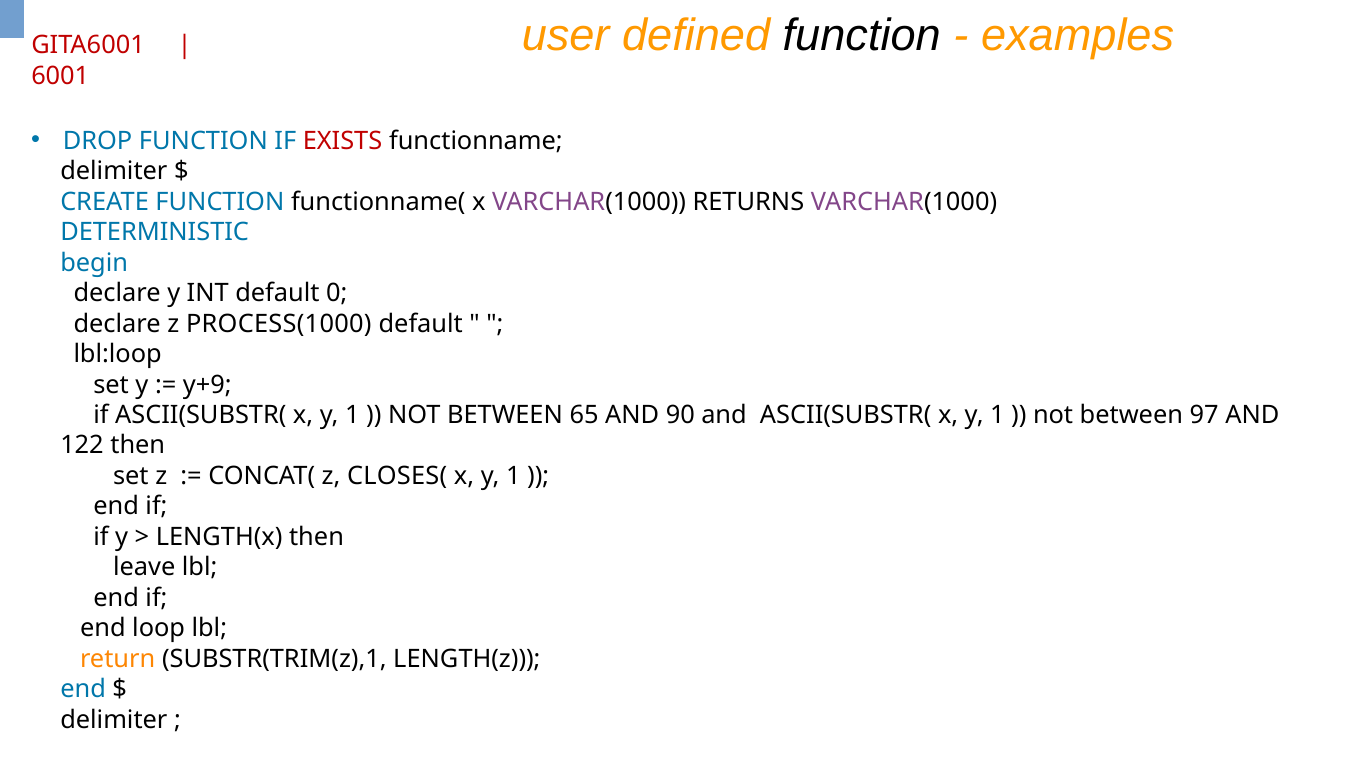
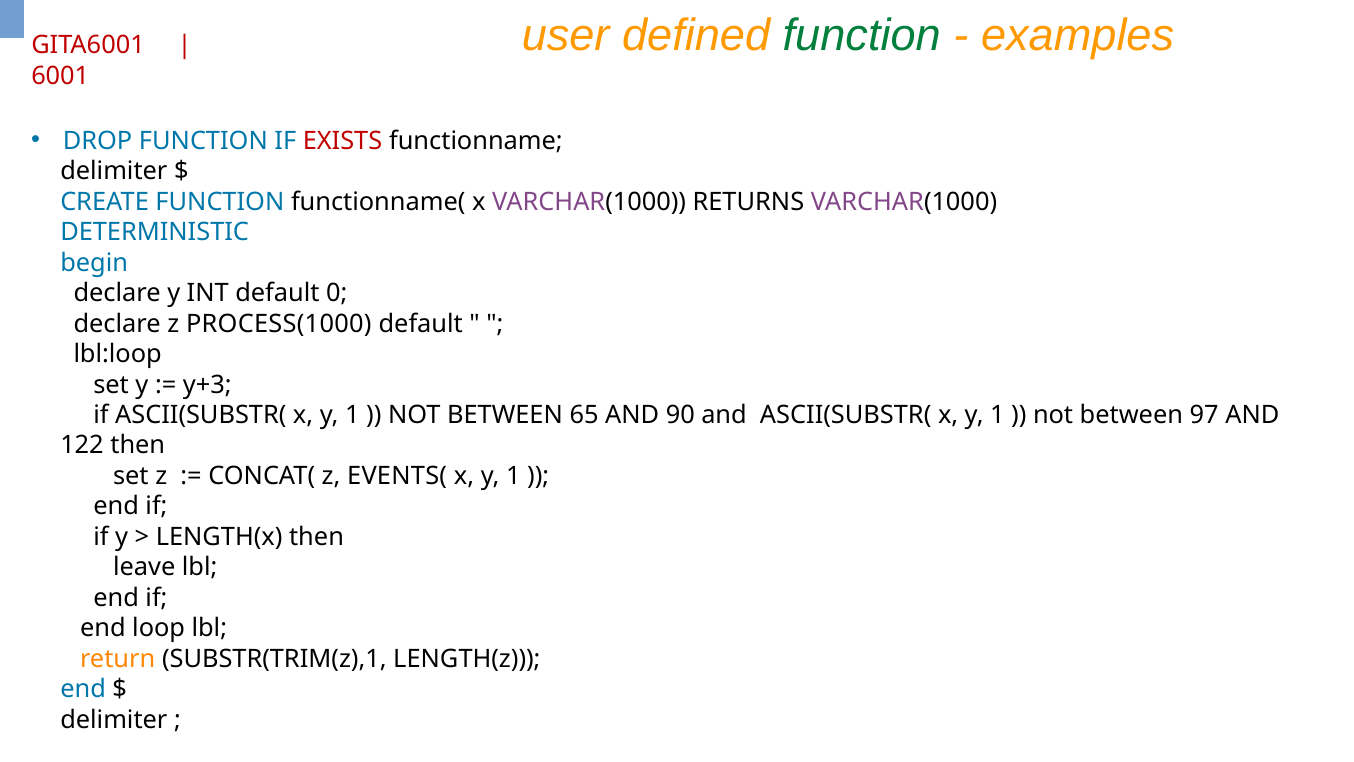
function at (862, 35) colour: black -> green
y+9: y+9 -> y+3
CLOSES(: CLOSES( -> EVENTS(
